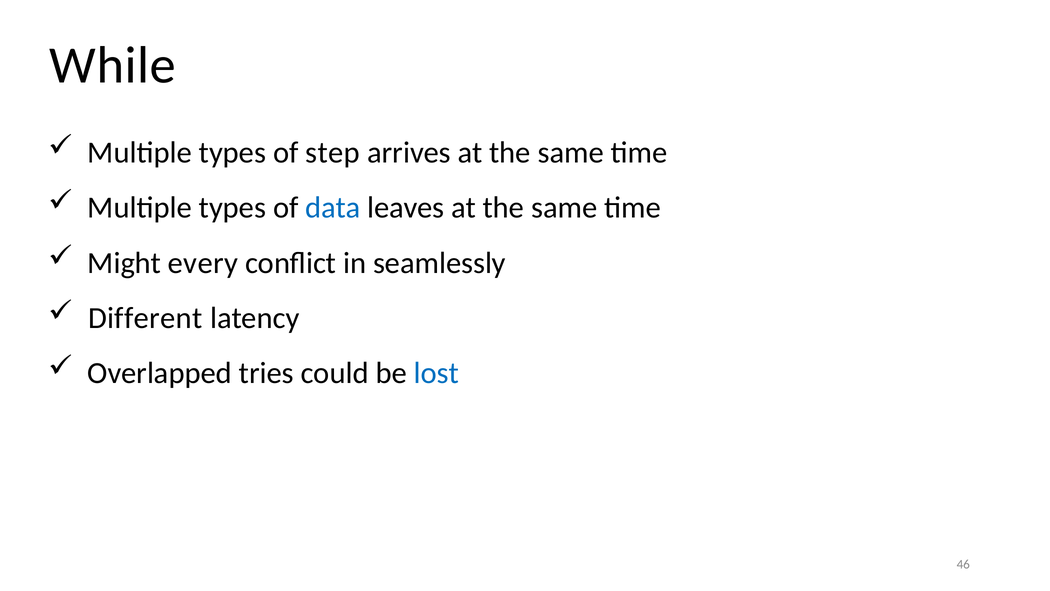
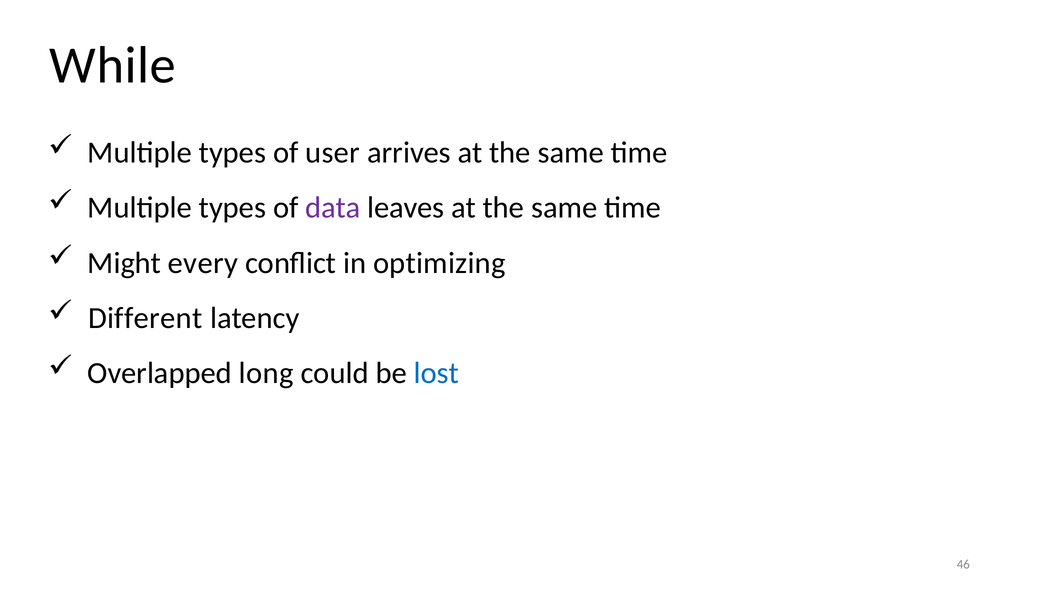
step: step -> user
data colour: blue -> purple
seamlessly: seamlessly -> optimizing
tries: tries -> long
